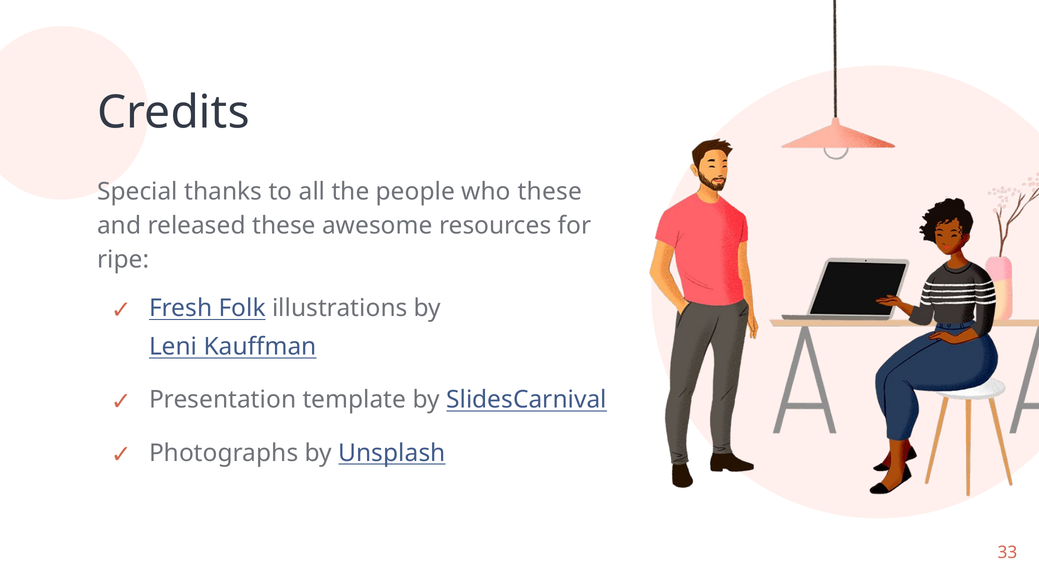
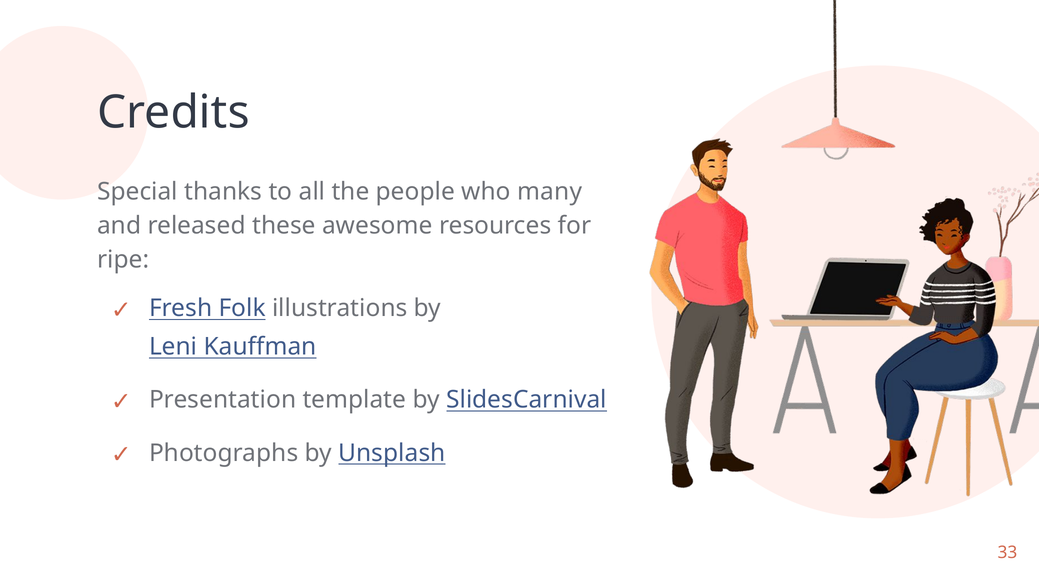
who these: these -> many
